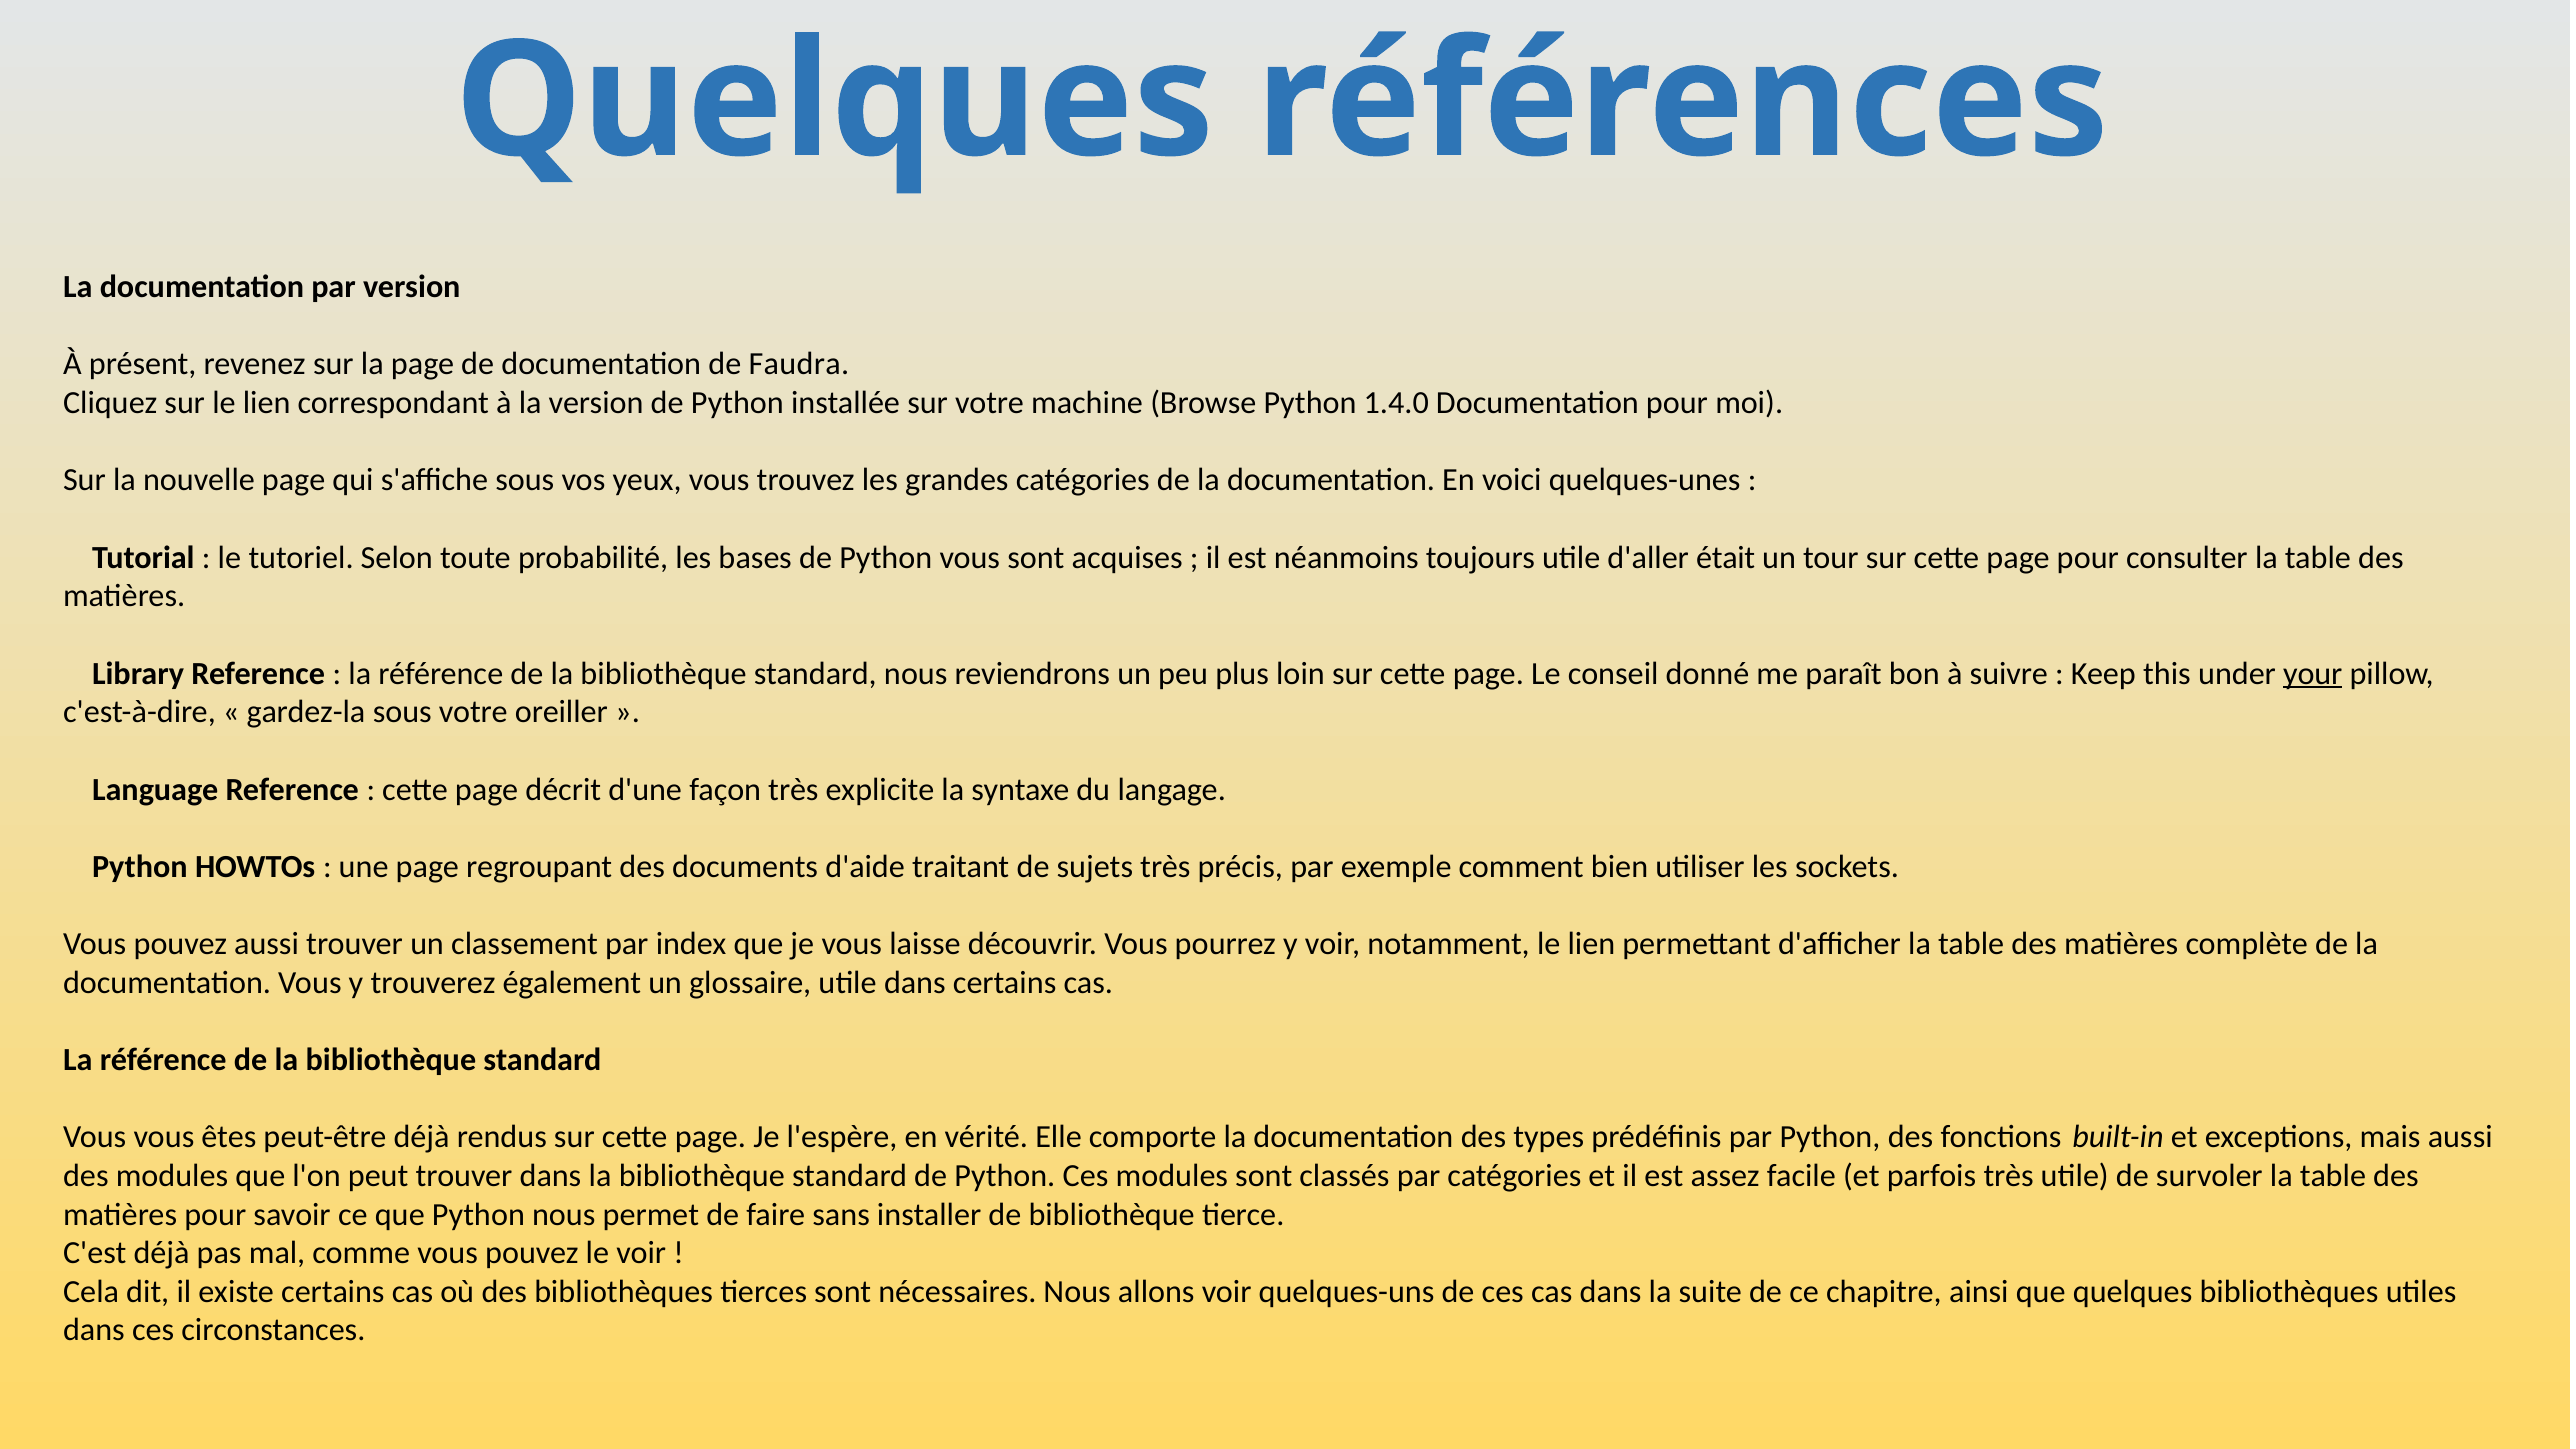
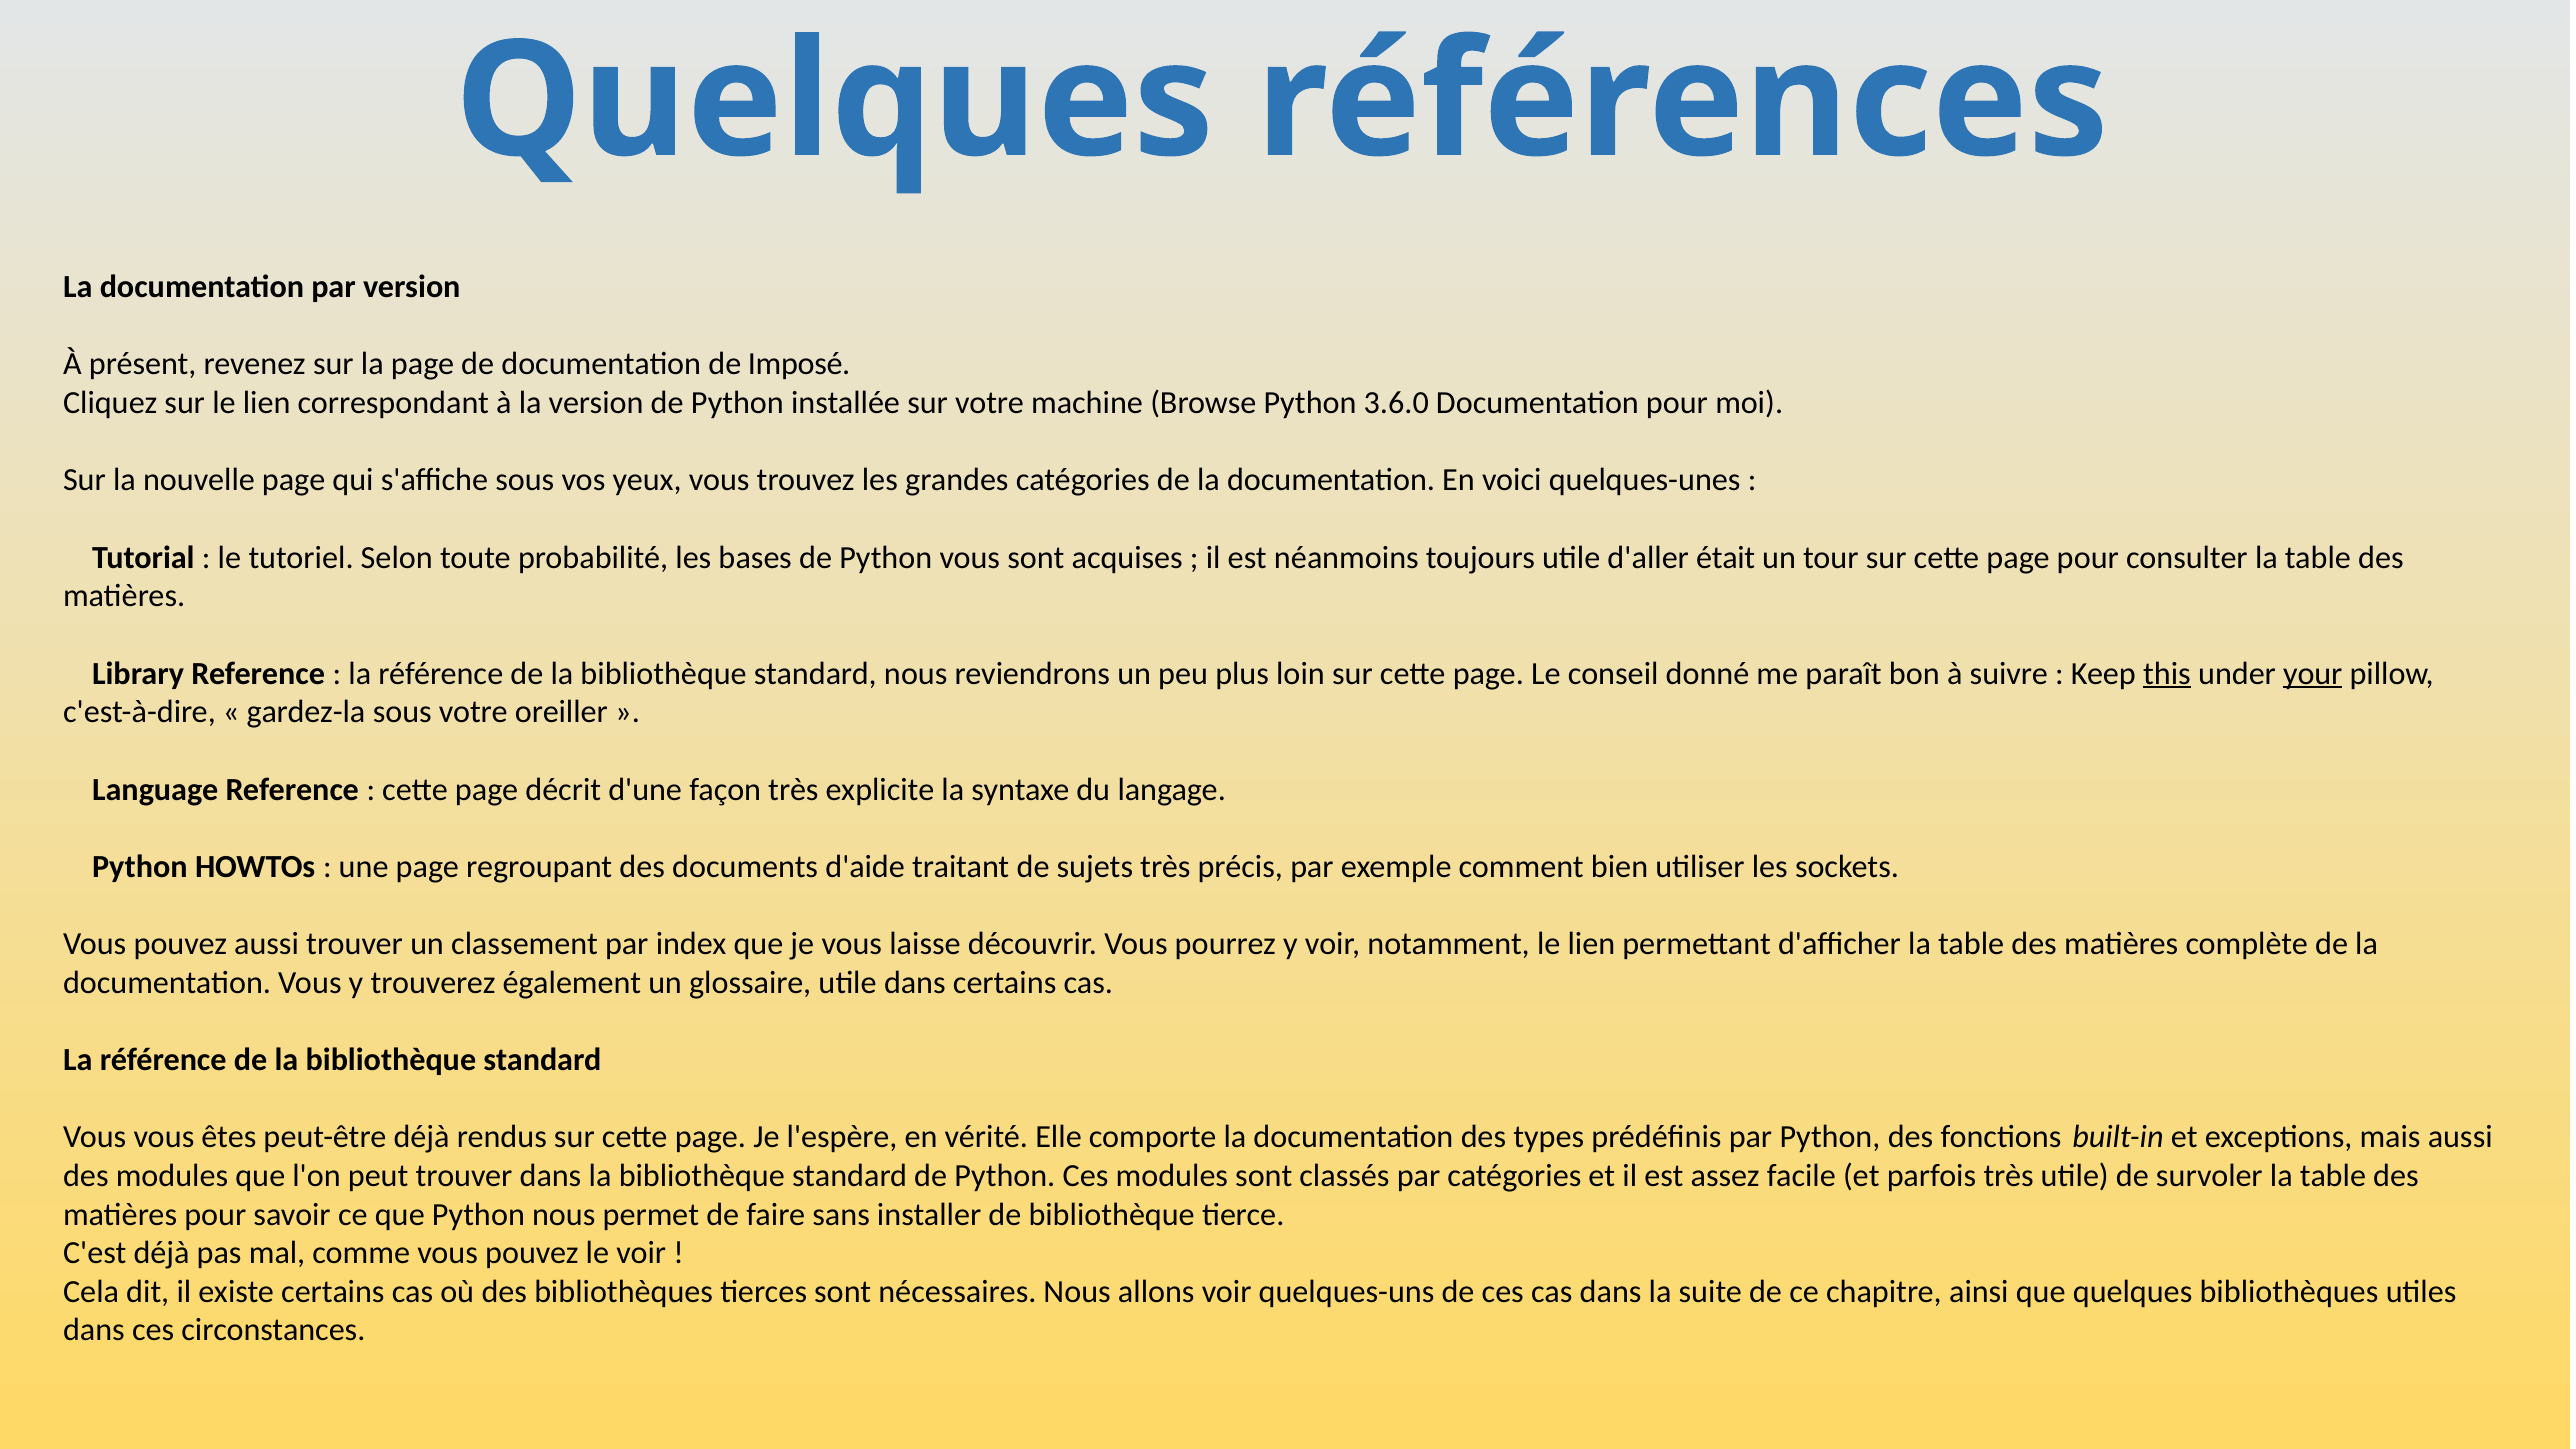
Faudra: Faudra -> Imposé
1.4.0: 1.4.0 -> 3.6.0
this underline: none -> present
